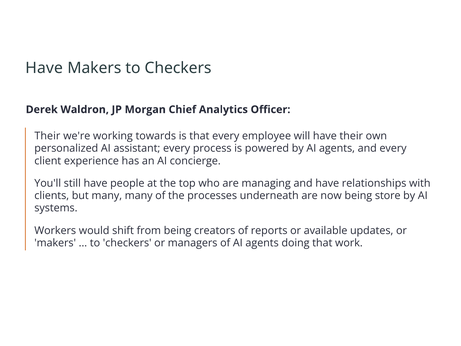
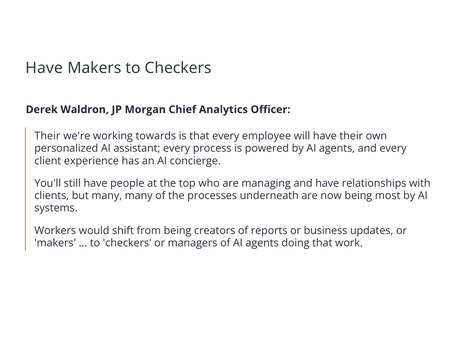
store: store -> most
available: available -> business
